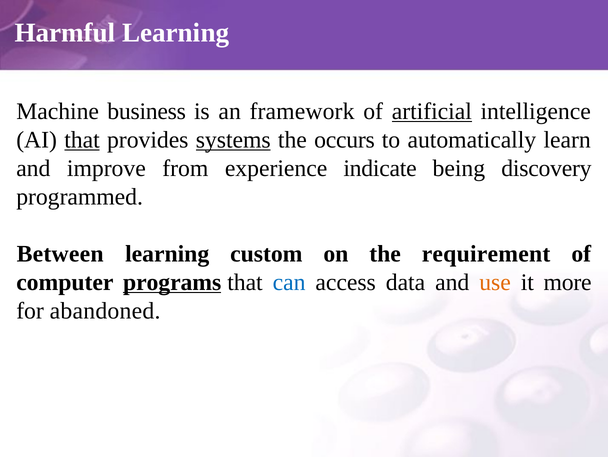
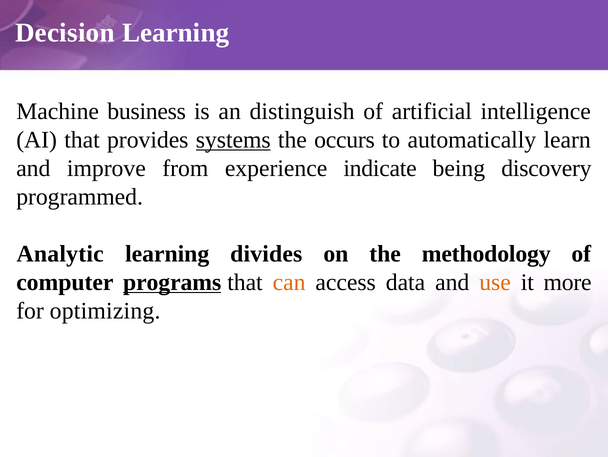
Harmful: Harmful -> Decision
framework: framework -> distinguish
artificial underline: present -> none
that at (82, 140) underline: present -> none
Between: Between -> Analytic
custom: custom -> divides
requirement: requirement -> methodology
can colour: blue -> orange
abandoned: abandoned -> optimizing
